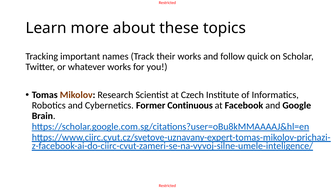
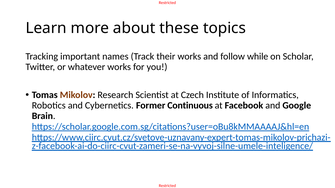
quick: quick -> while
